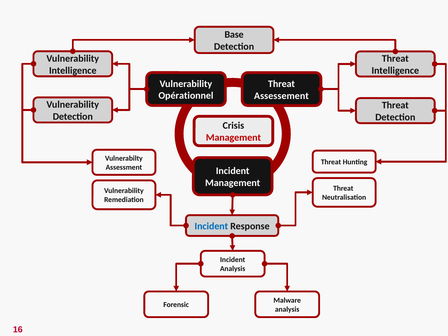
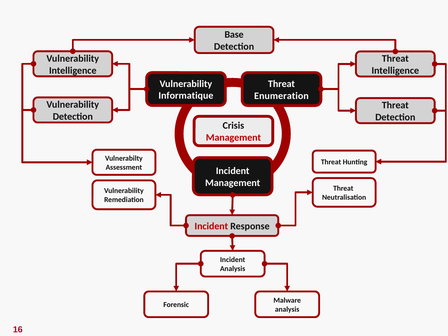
Opérationnel: Opérationnel -> Informatique
Assessement: Assessement -> Enumeration
Incident at (211, 226) colour: blue -> red
